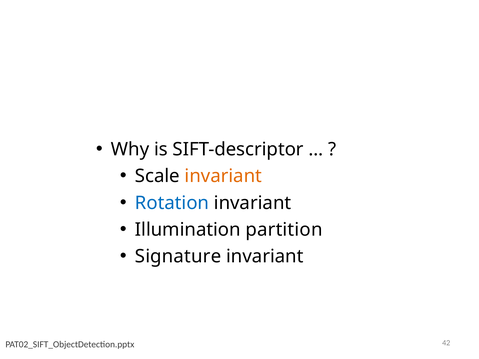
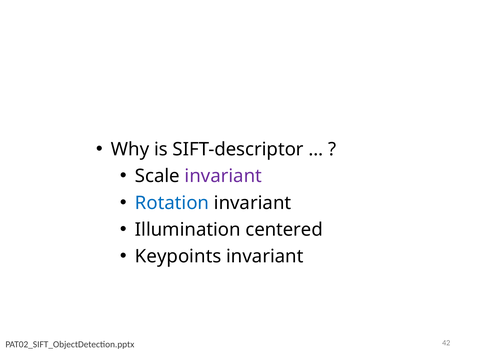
invariant at (223, 176) colour: orange -> purple
partition: partition -> centered
Signature: Signature -> Keypoints
